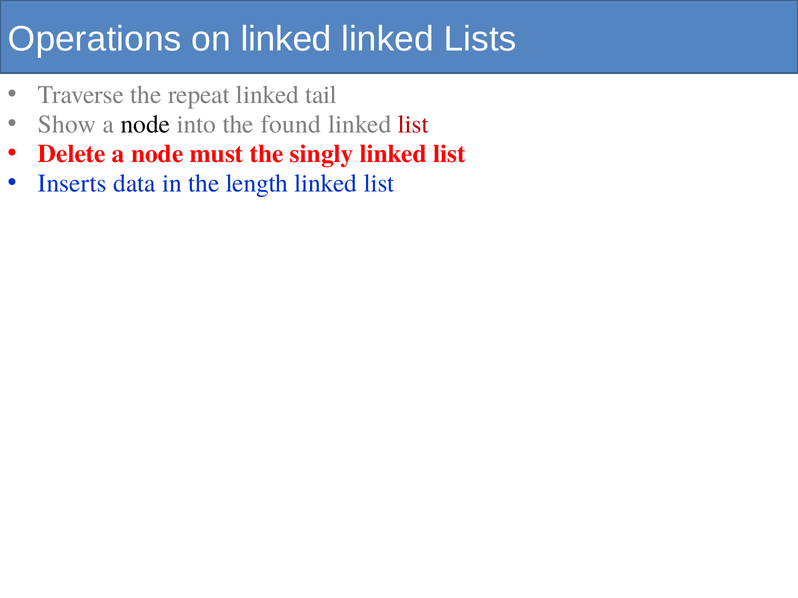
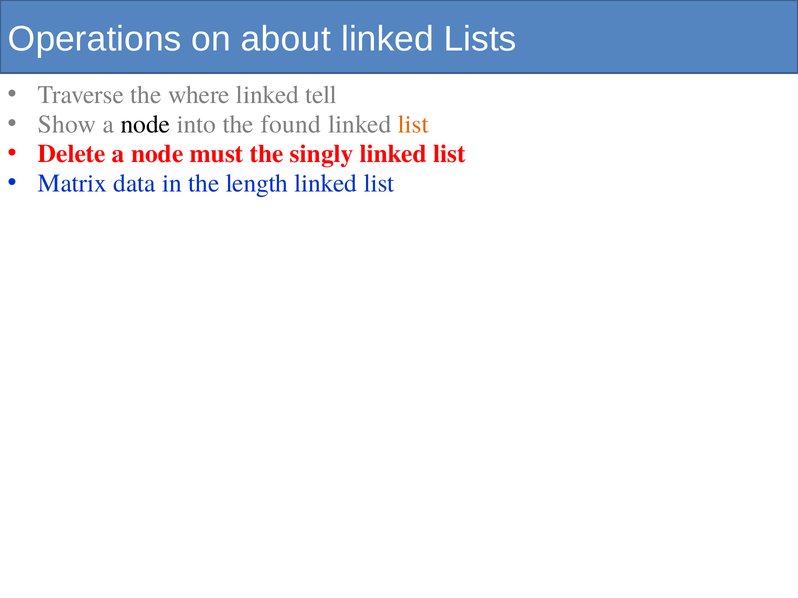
on linked: linked -> about
repeat: repeat -> where
tail: tail -> tell
list at (413, 124) colour: red -> orange
Inserts: Inserts -> Matrix
